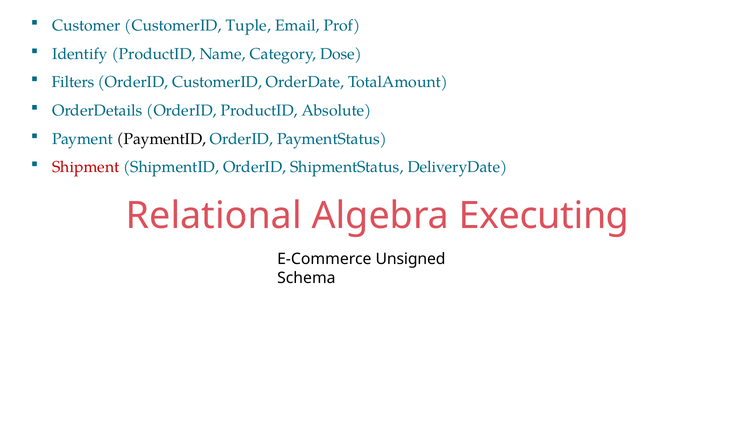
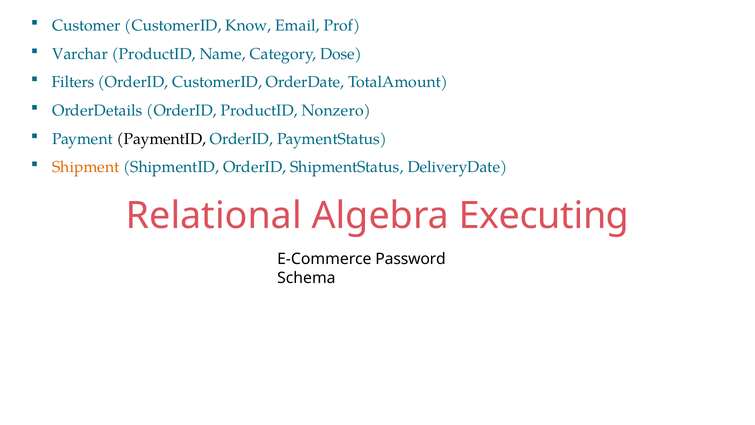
Tuple: Tuple -> Know
Identify: Identify -> Varchar
Absolute: Absolute -> Nonzero
Shipment colour: red -> orange
Unsigned: Unsigned -> Password
